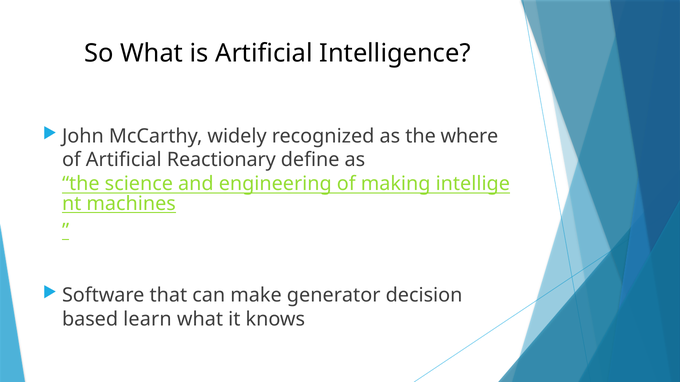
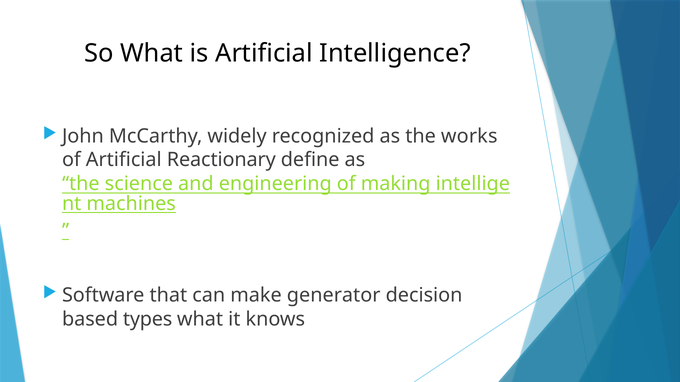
where: where -> works
learn: learn -> types
